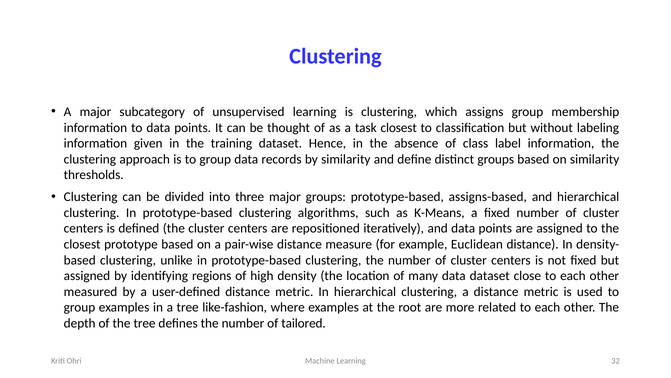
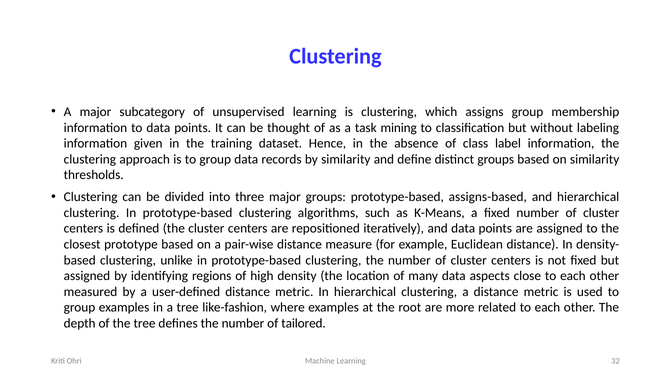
task closest: closest -> mining
data dataset: dataset -> aspects
